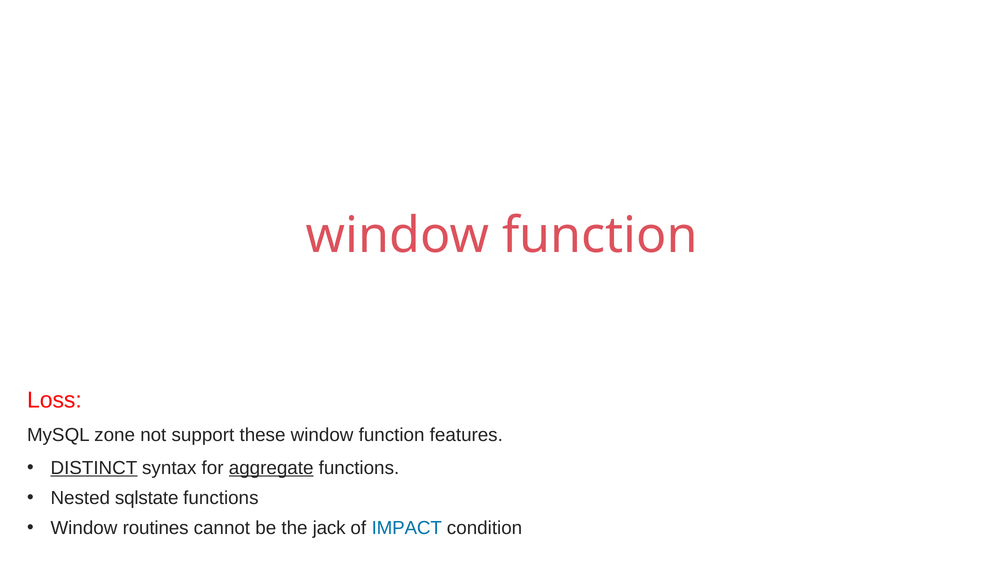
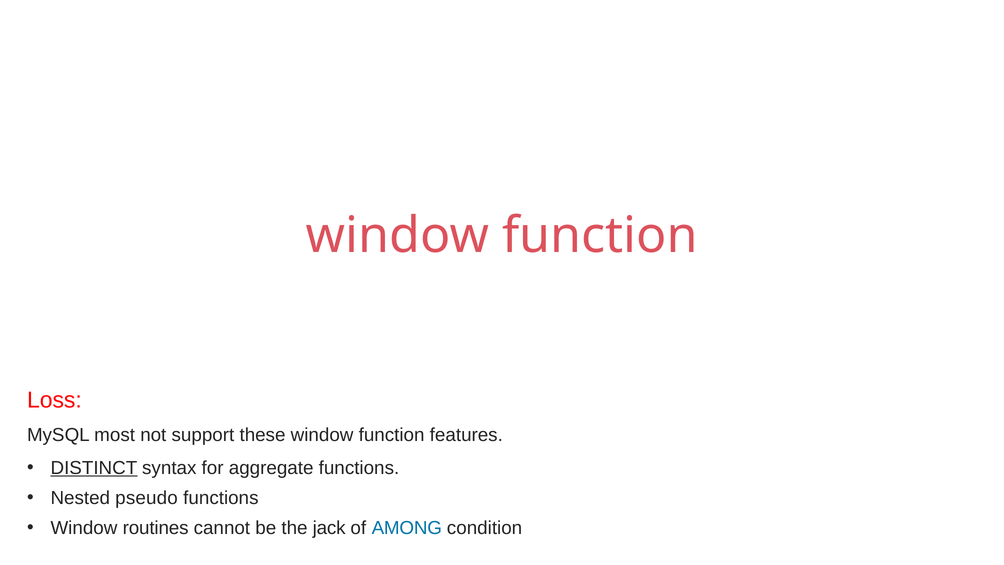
zone: zone -> most
aggregate underline: present -> none
sqlstate: sqlstate -> pseudo
IMPACT: IMPACT -> AMONG
